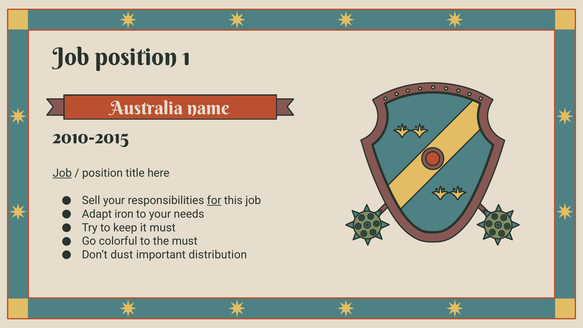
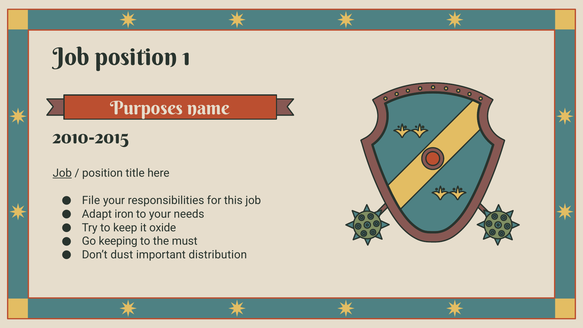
Australia: Australia -> Purposes
Sell: Sell -> File
for underline: present -> none
it must: must -> oxide
colorful: colorful -> keeping
